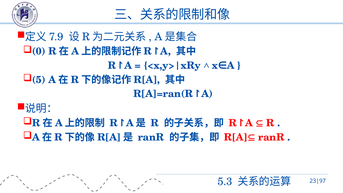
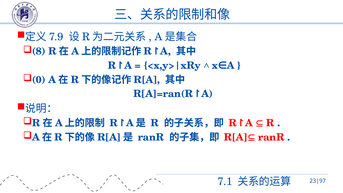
0: 0 -> 8
5: 5 -> 0
5.3: 5.3 -> 7.1
